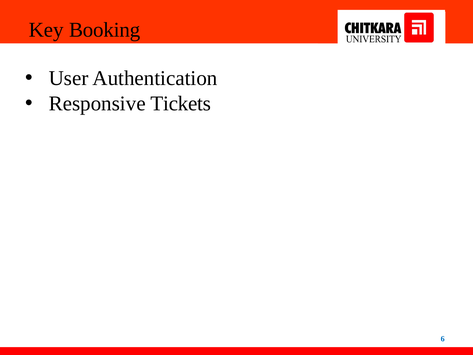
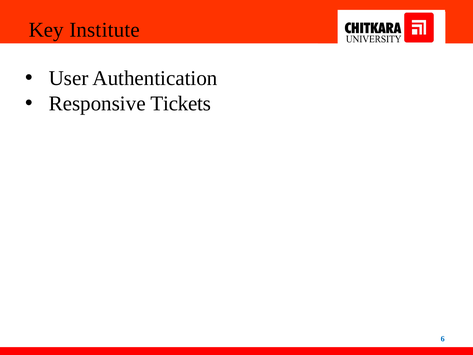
Booking: Booking -> Institute
